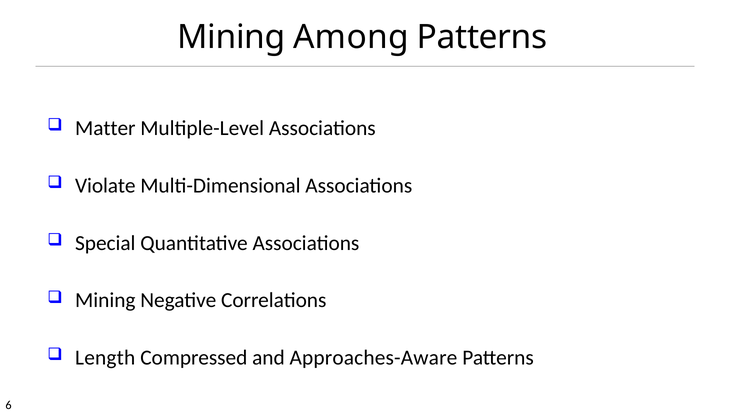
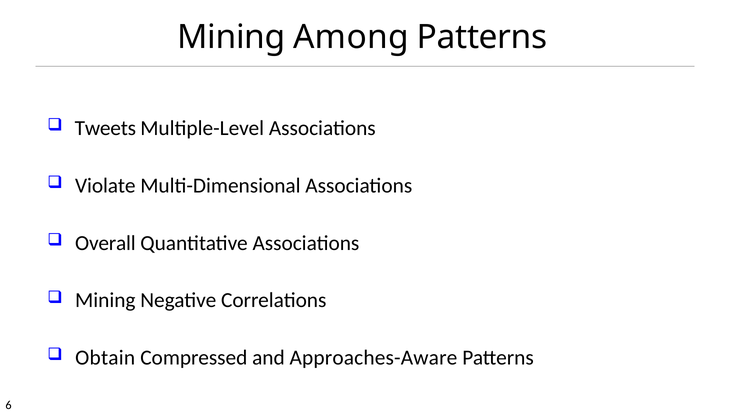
Matter: Matter -> Tweets
Special: Special -> Overall
Length: Length -> Obtain
